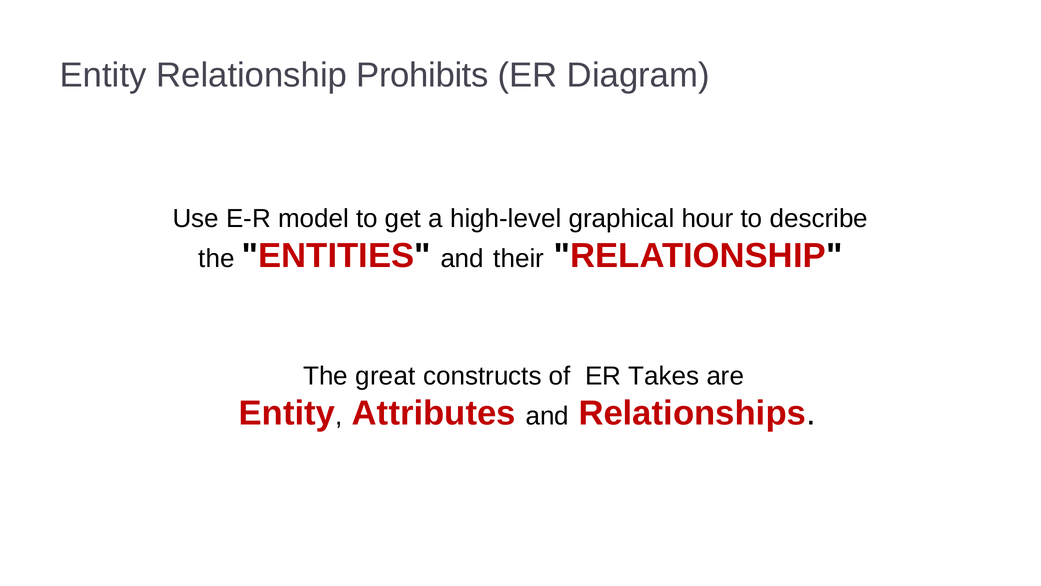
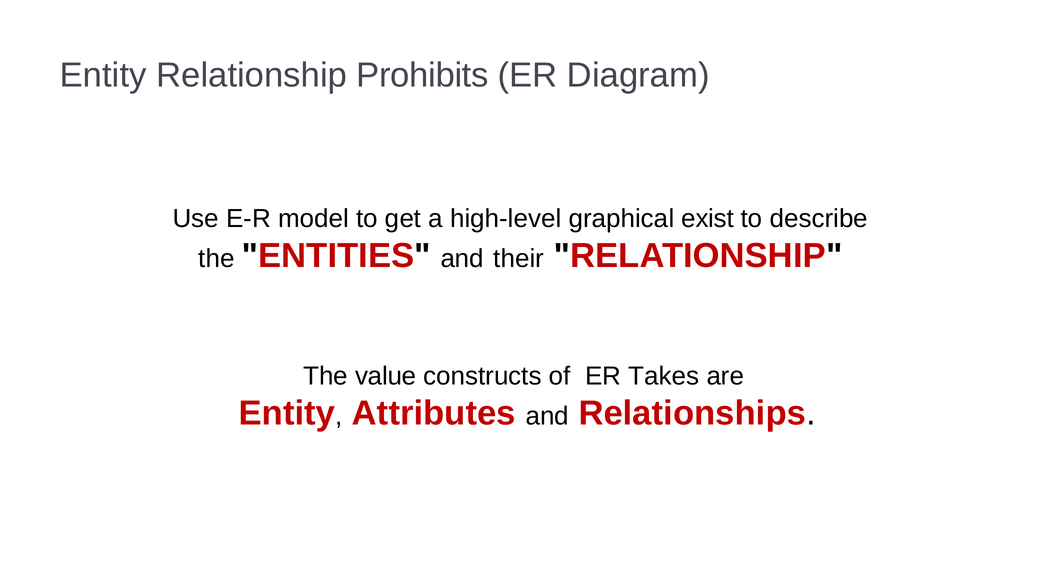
hour: hour -> exist
great: great -> value
